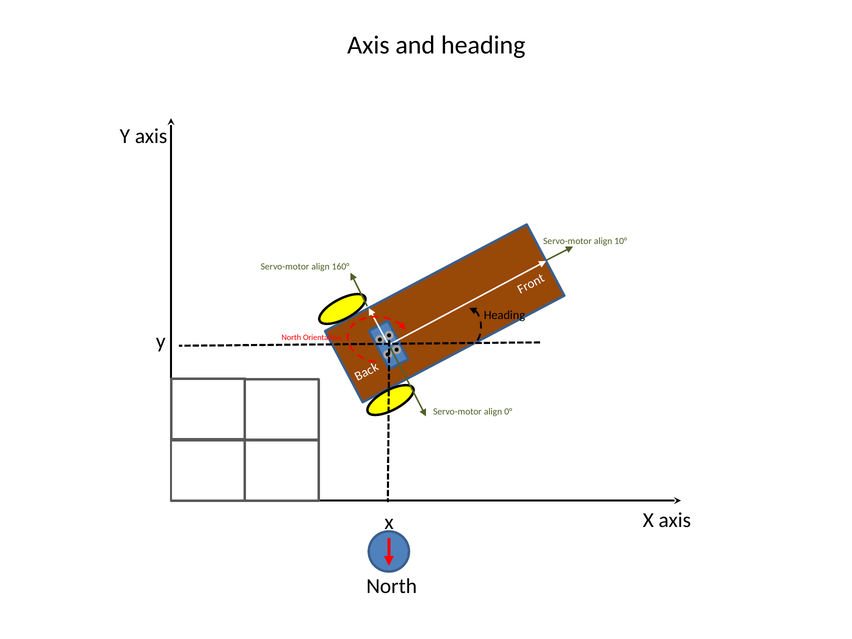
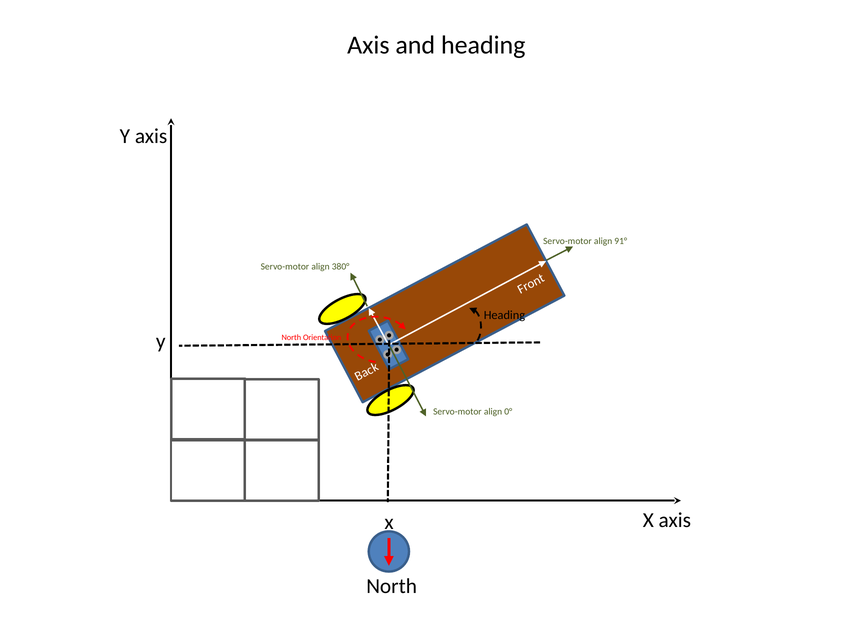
10°: 10° -> 91°
160°: 160° -> 380°
